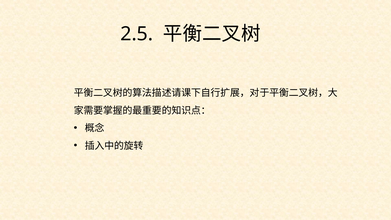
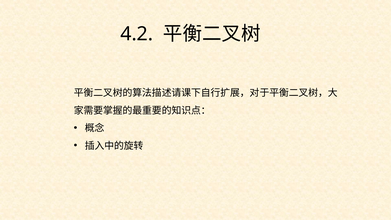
2.5: 2.5 -> 4.2
